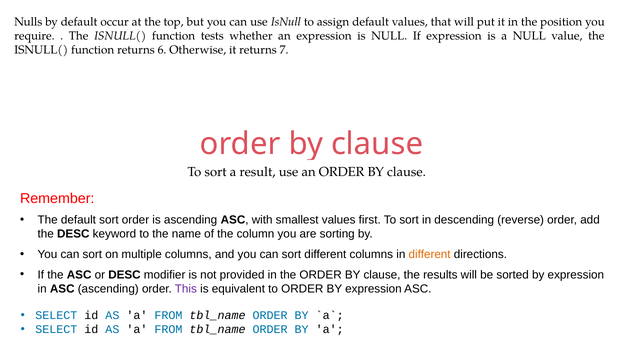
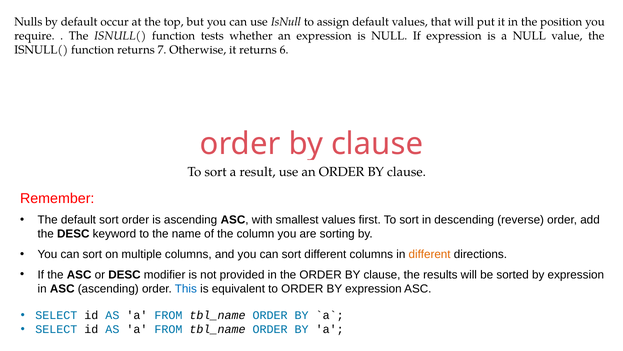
6: 6 -> 7
7: 7 -> 6
This colour: purple -> blue
